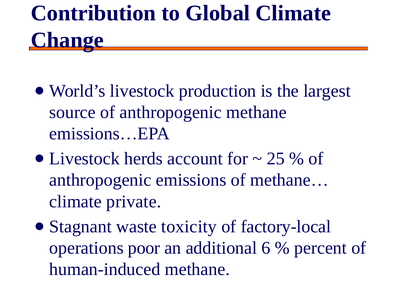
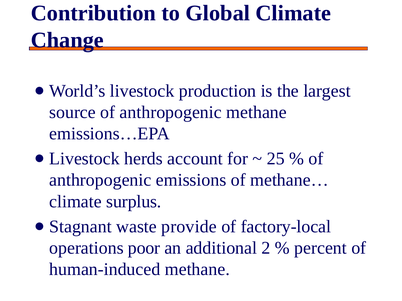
private: private -> surplus
toxicity: toxicity -> provide
6: 6 -> 2
